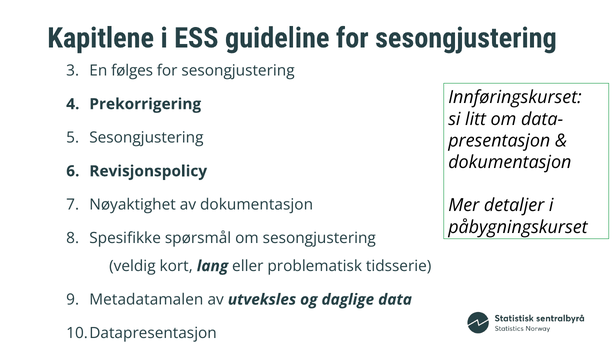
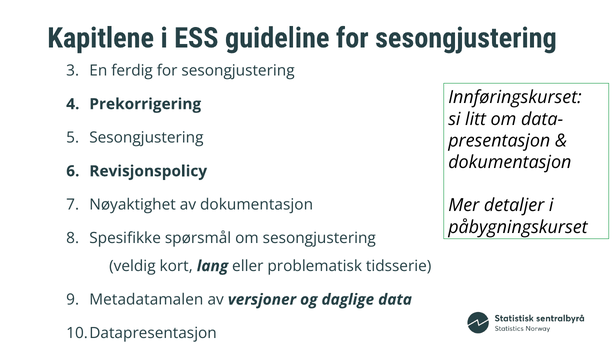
følges: følges -> ferdig
utveksles: utveksles -> versjoner
